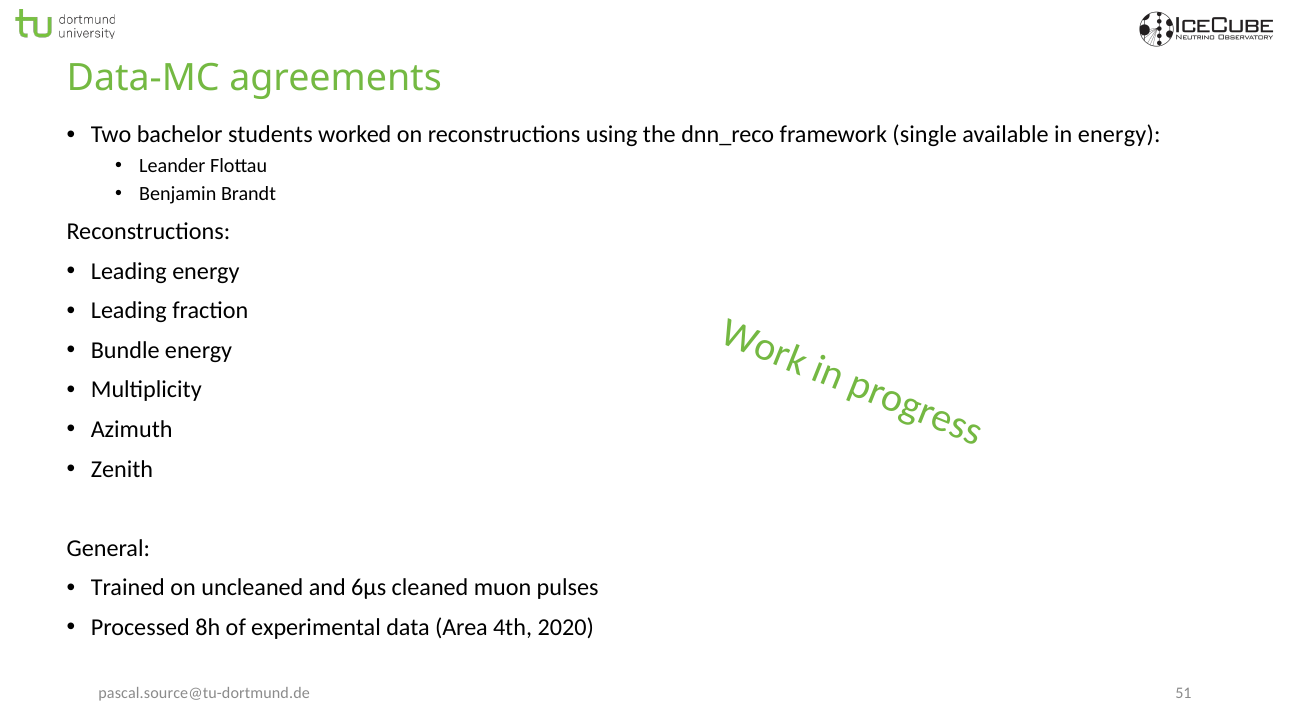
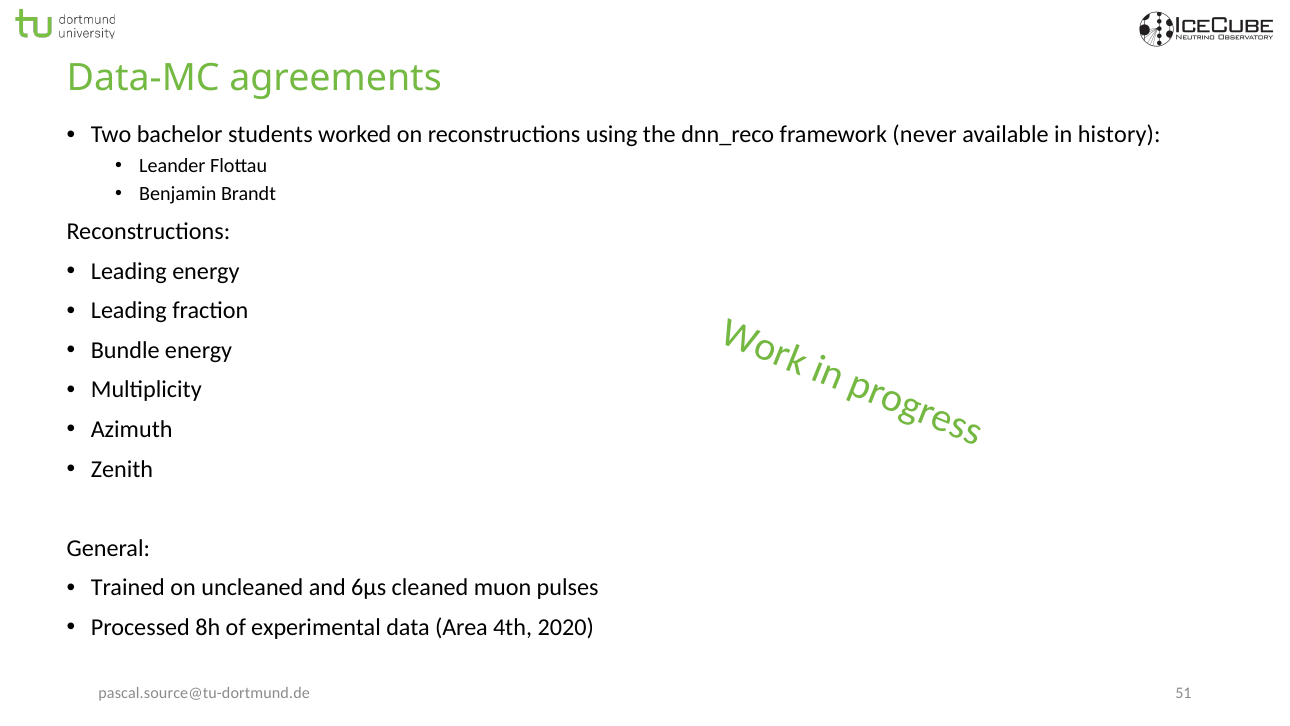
single: single -> never
in energy: energy -> history
